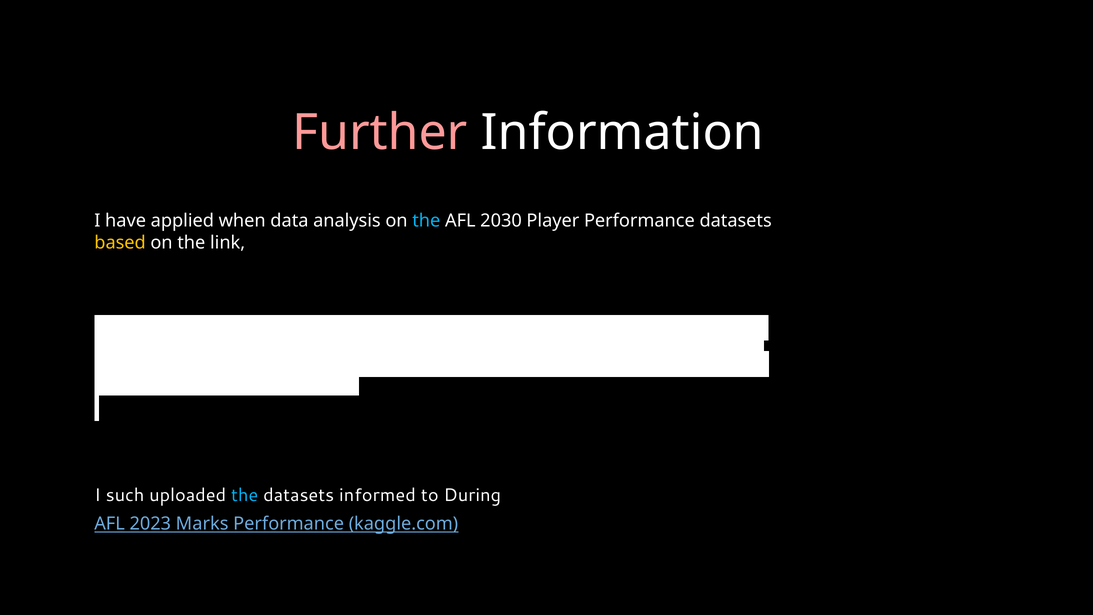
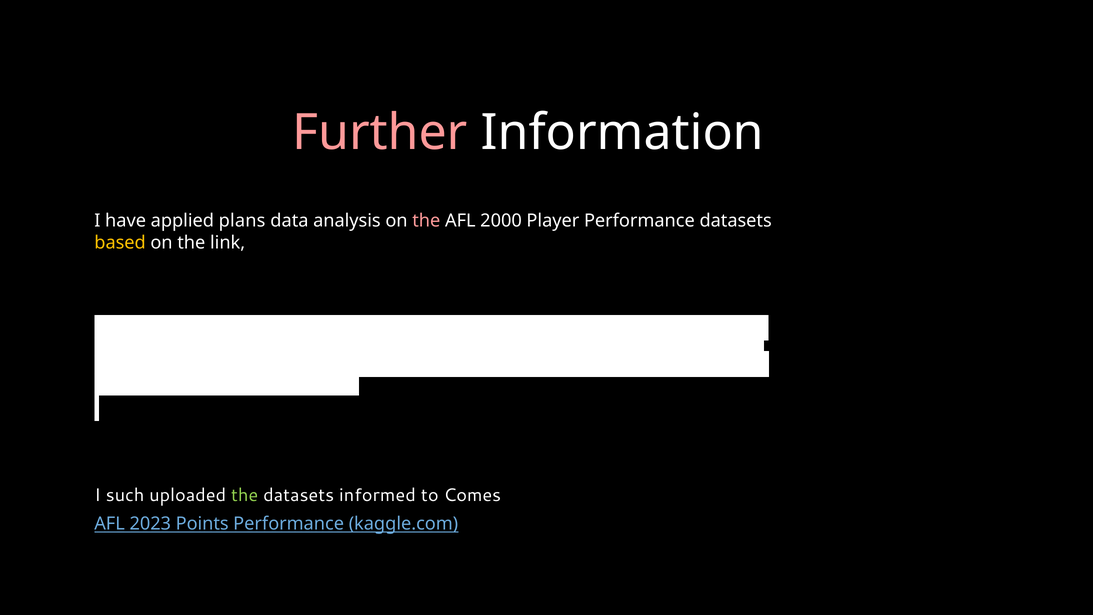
when: when -> plans
the at (426, 221) colour: light blue -> pink
2030: 2030 -> 2000
the at (245, 495) colour: light blue -> light green
During: During -> Comes
Marks: Marks -> Points
